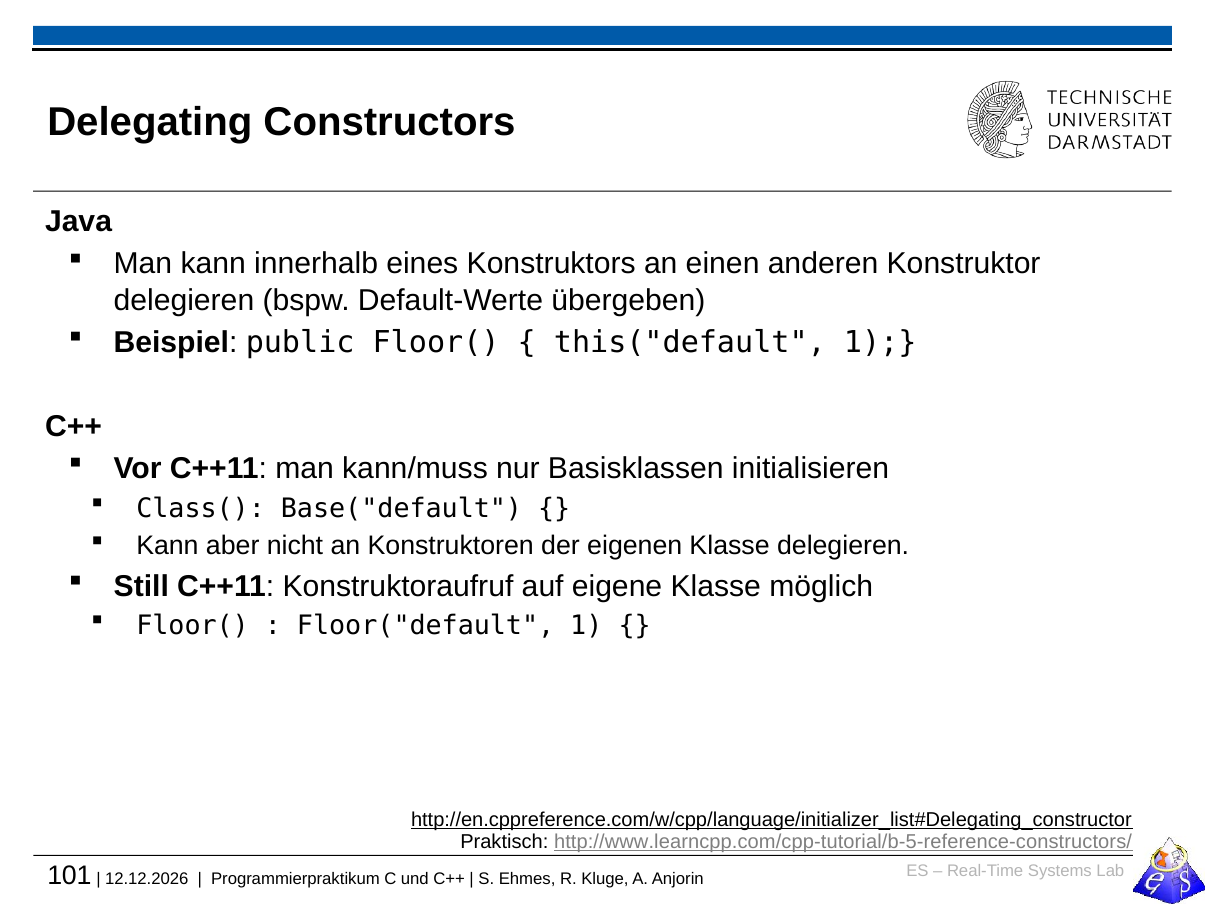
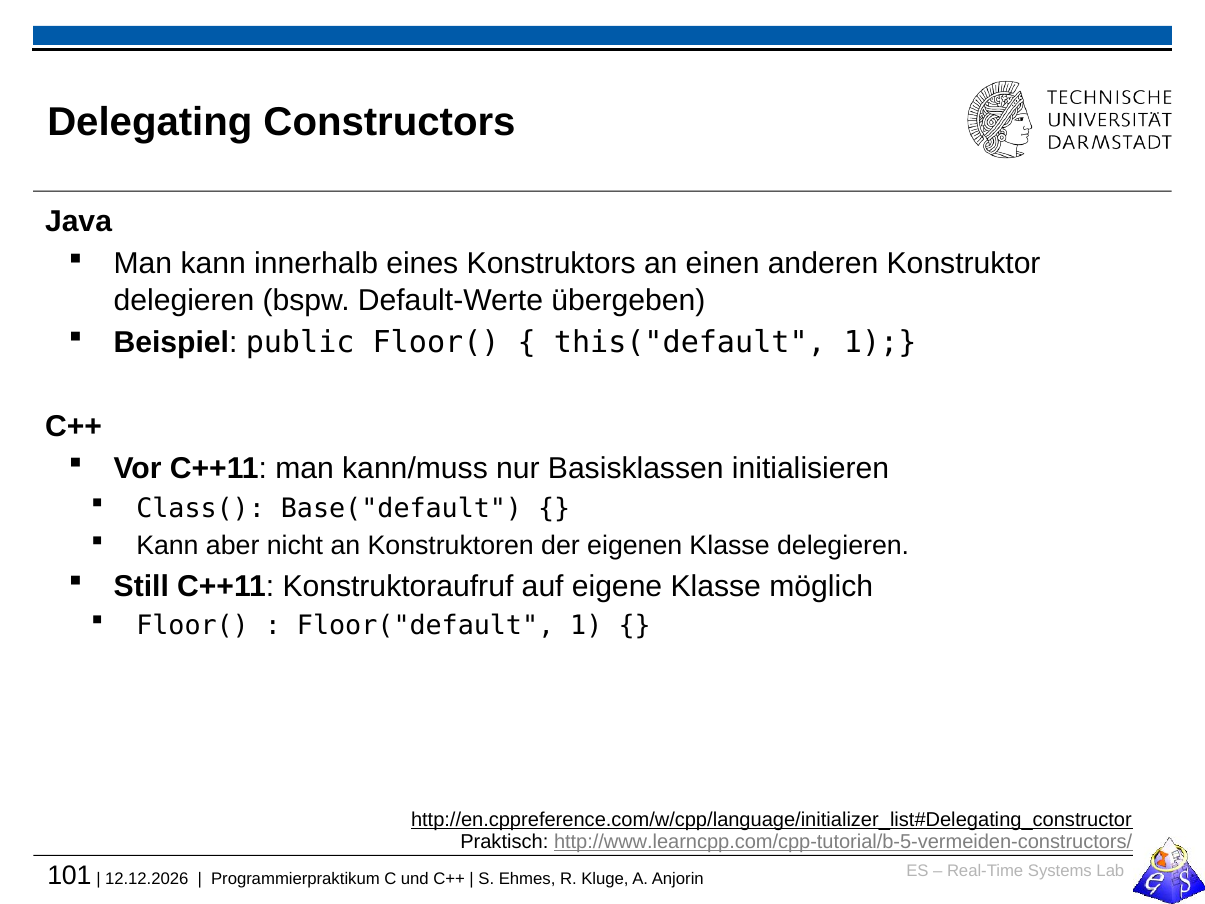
http://www.learncpp.com/cpp-tutorial/b-5-reference-constructors/: http://www.learncpp.com/cpp-tutorial/b-5-reference-constructors/ -> http://www.learncpp.com/cpp-tutorial/b-5-vermeiden-constructors/
